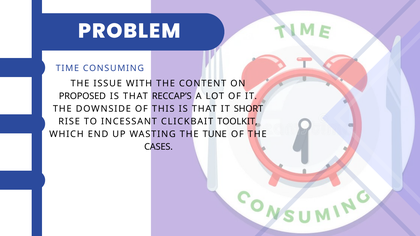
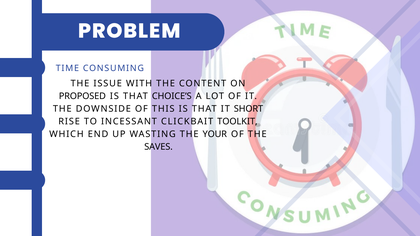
RECCAP’S: RECCAP’S -> CHOICE’S
TUNE: TUNE -> YOUR
CASES: CASES -> SAVES
